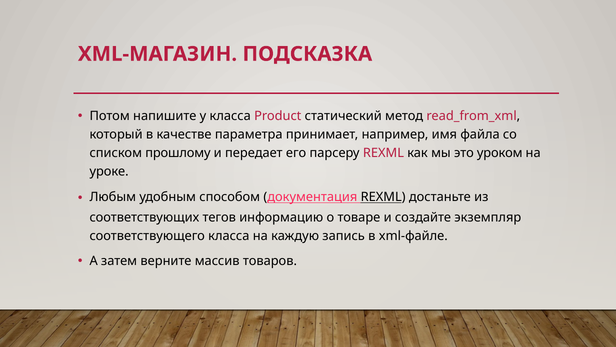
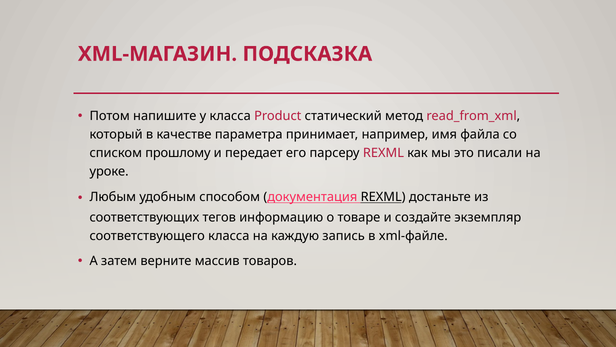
уроком: уроком -> писали
